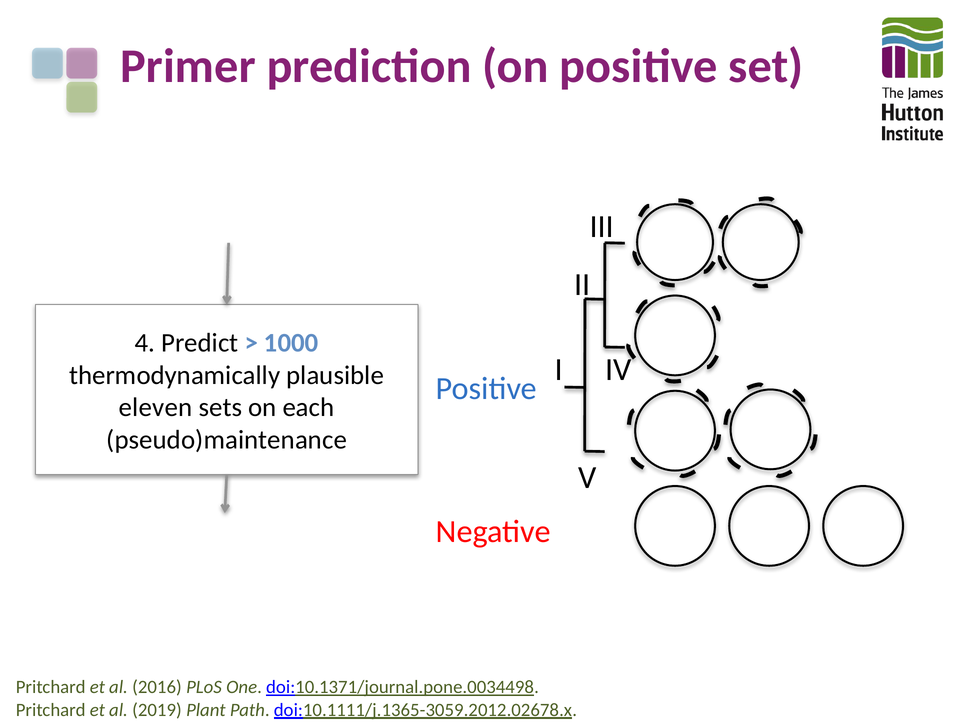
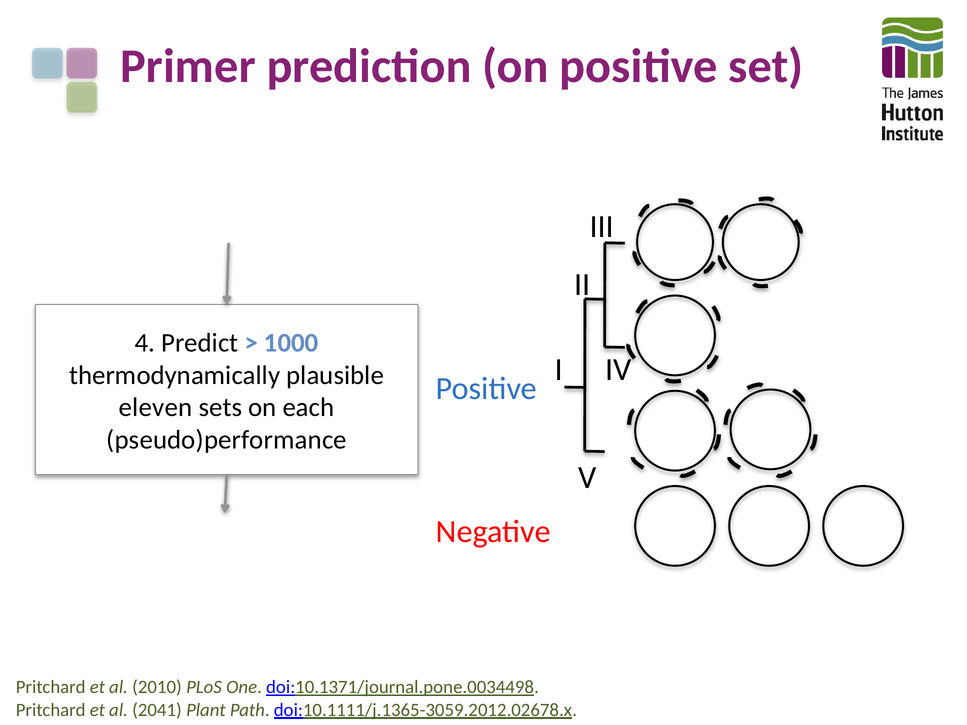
pseudo)maintenance: pseudo)maintenance -> pseudo)performance
2016: 2016 -> 2010
2019: 2019 -> 2041
